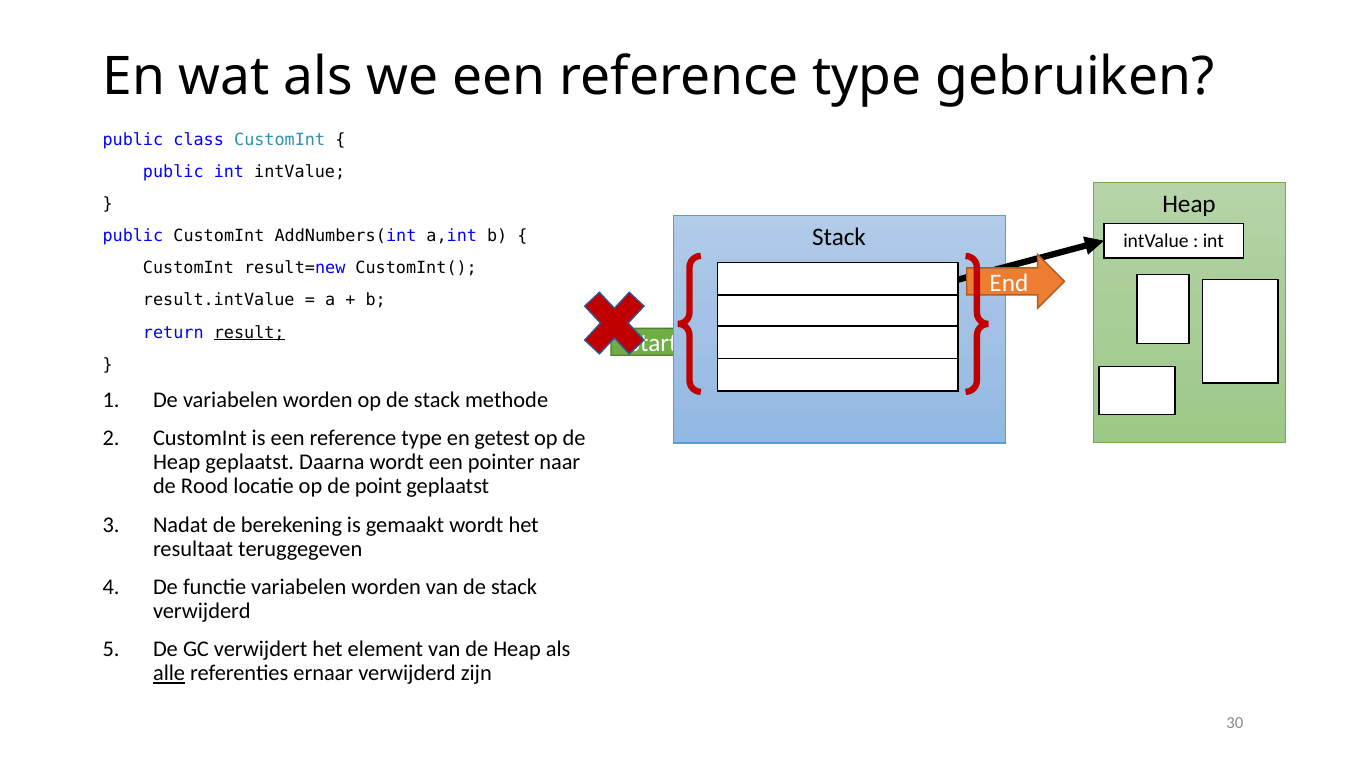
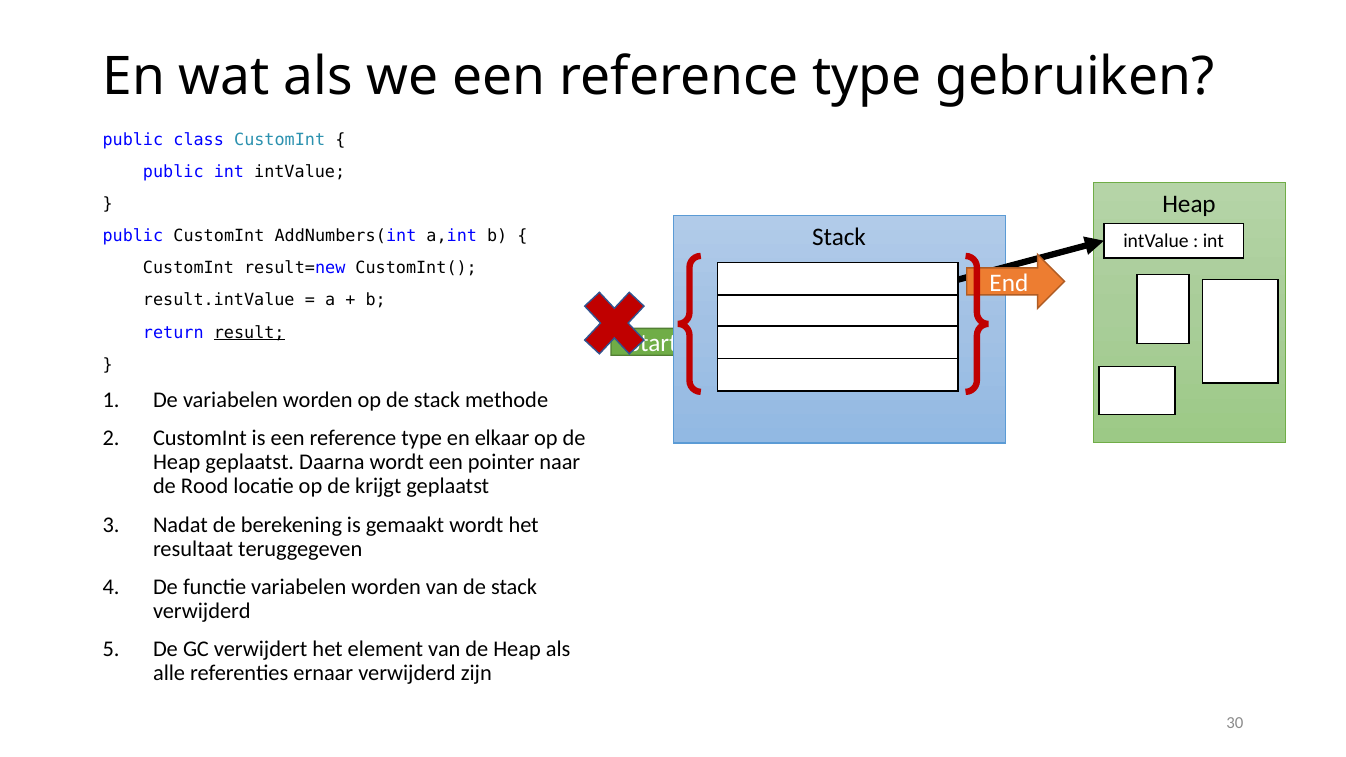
getest: getest -> elkaar
point: point -> krijgt
alle underline: present -> none
